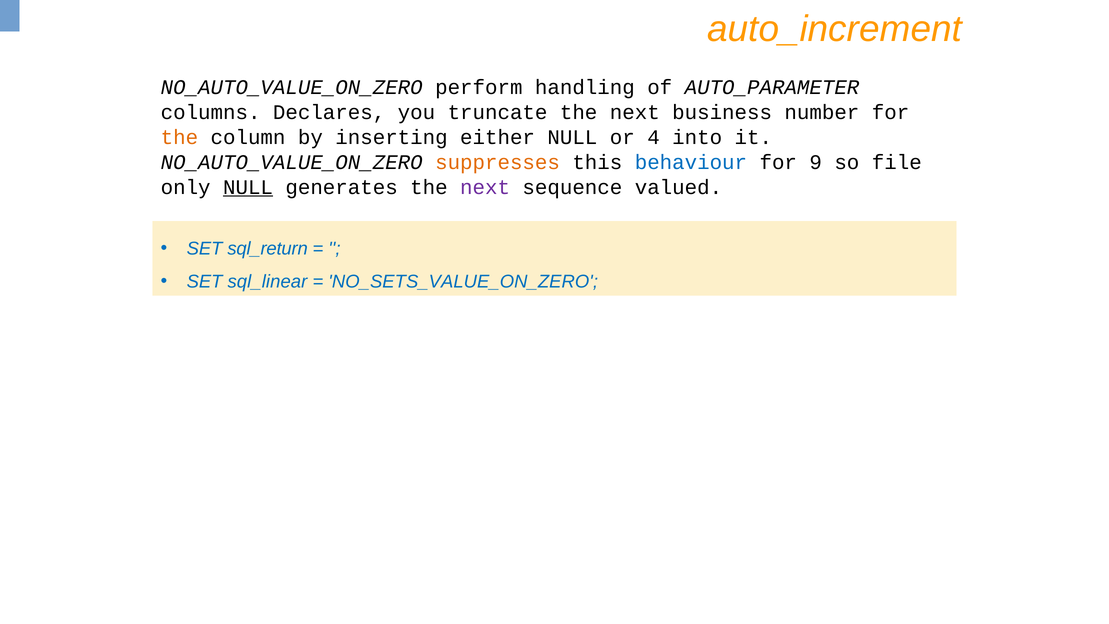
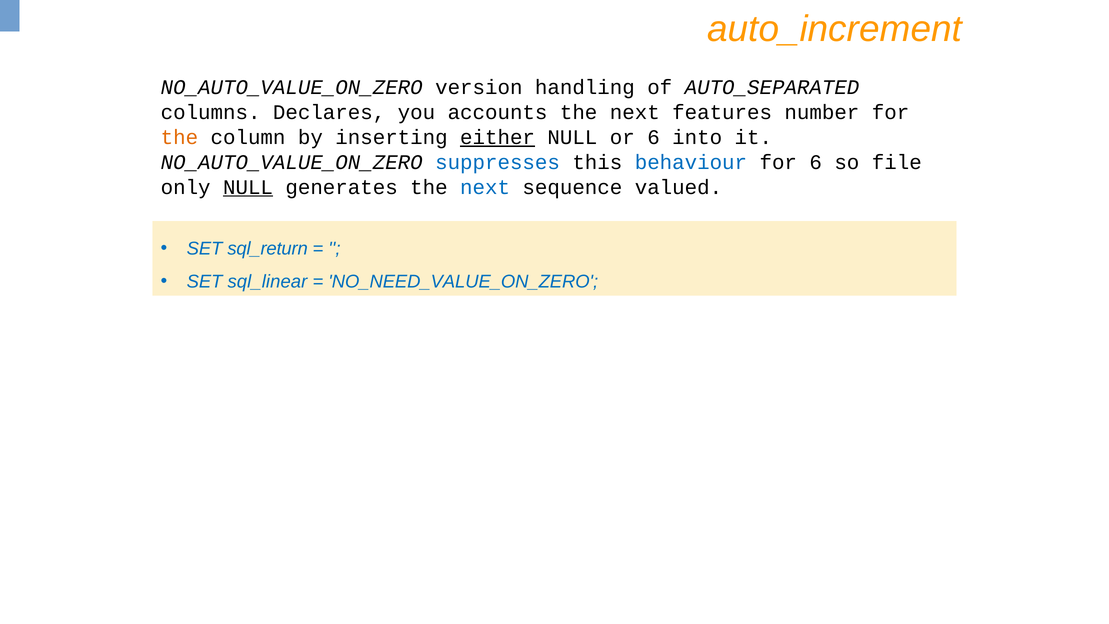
perform: perform -> version
AUTO_PARAMETER: AUTO_PARAMETER -> AUTO_SEPARATED
truncate: truncate -> accounts
business: business -> features
either underline: none -> present
or 4: 4 -> 6
suppresses colour: orange -> blue
for 9: 9 -> 6
next at (485, 187) colour: purple -> blue
NO_SETS_VALUE_ON_ZERO: NO_SETS_VALUE_ON_ZERO -> NO_NEED_VALUE_ON_ZERO
